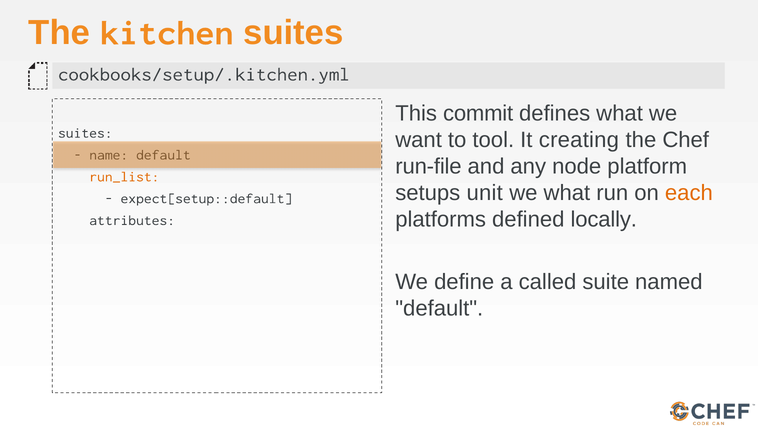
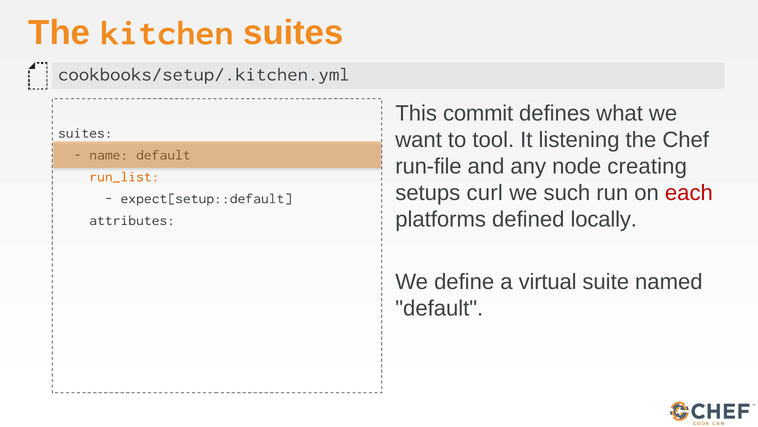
creating: creating -> listening
platform: platform -> creating
unit: unit -> curl
we what: what -> such
each colour: orange -> red
called: called -> virtual
